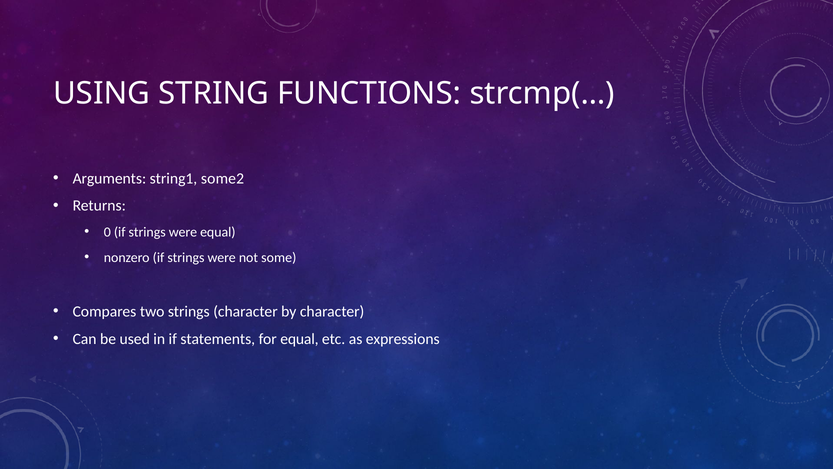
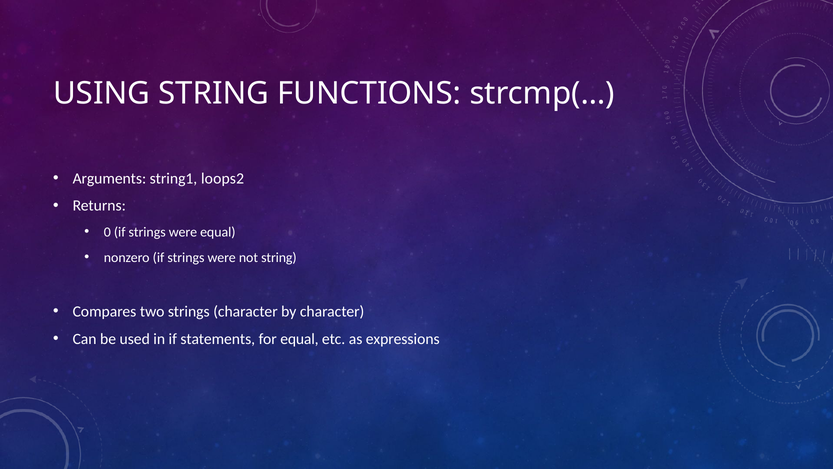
some2: some2 -> loops2
not some: some -> string
